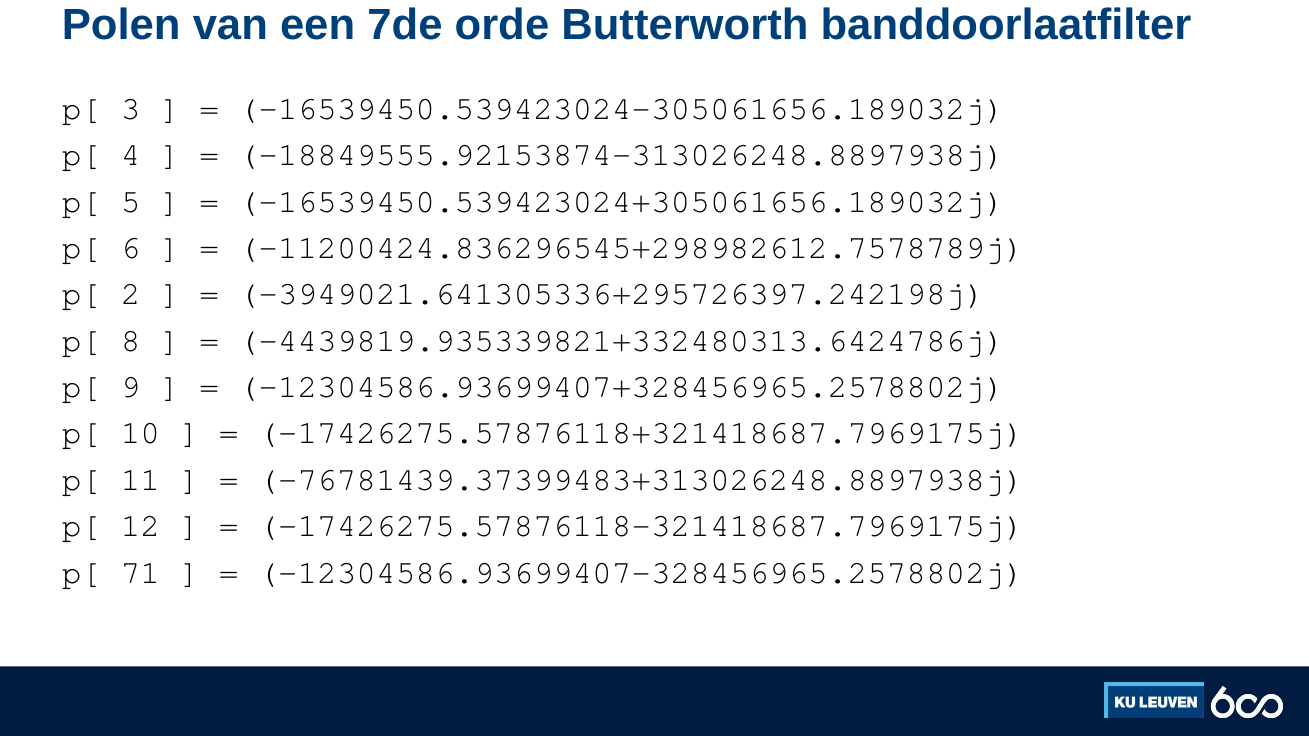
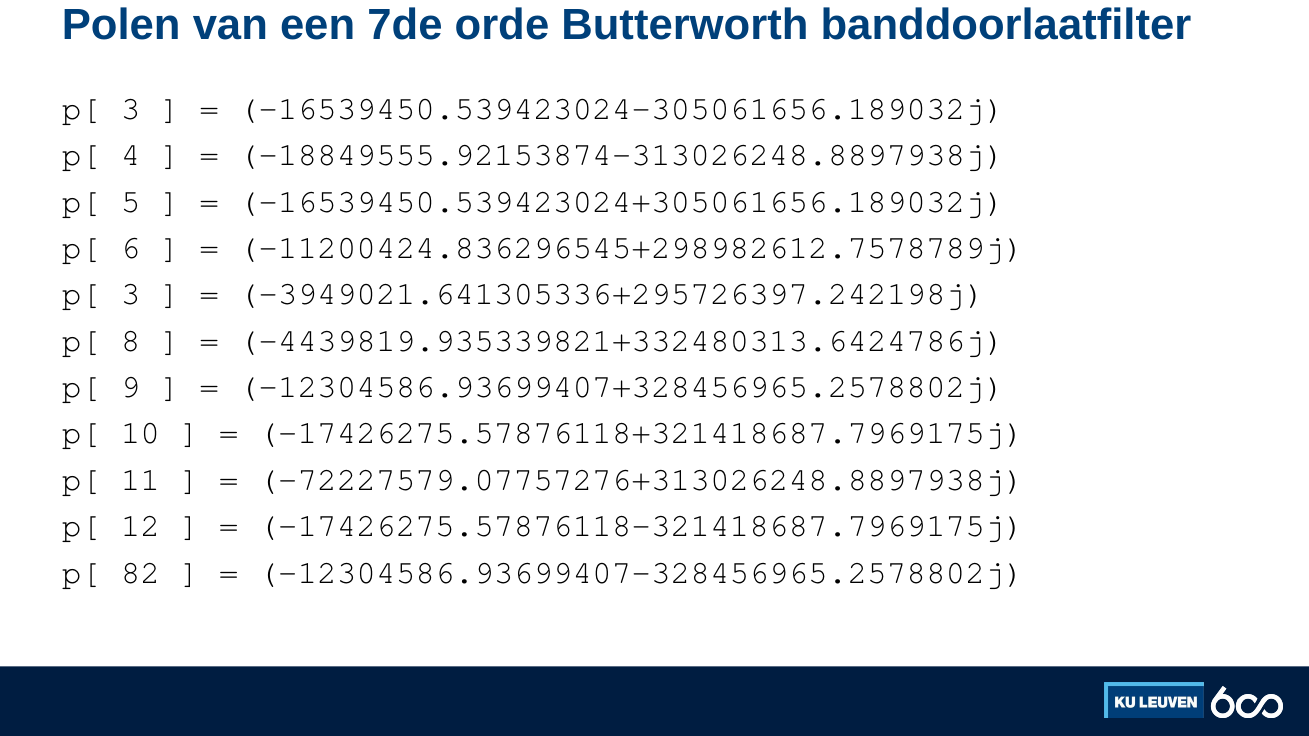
2 at (131, 294): 2 -> 3
-76781439.37399483+313026248.8897938j: -76781439.37399483+313026248.8897938j -> -72227579.07757276+313026248.8897938j
71: 71 -> 82
